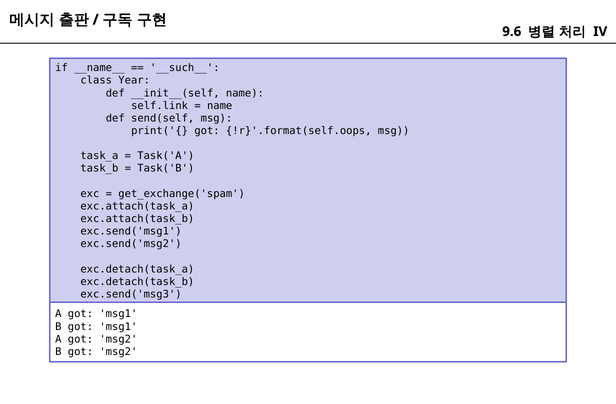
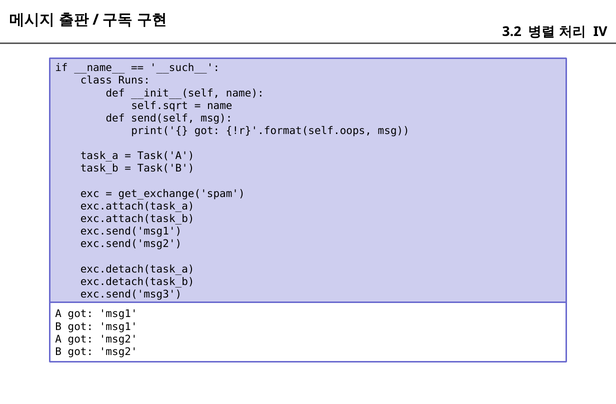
9.6: 9.6 -> 3.2
Year: Year -> Runs
self.link: self.link -> self.sqrt
